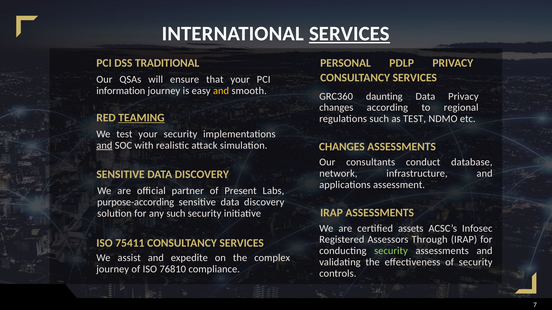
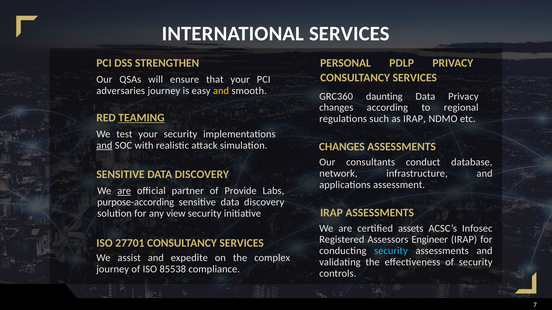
SERVICES at (349, 34) underline: present -> none
TRADITIONAL: TRADITIONAL -> STRENGTHEN
information: information -> adversaries
as TEST: TEST -> IRAP
are at (124, 191) underline: none -> present
Present: Present -> Provide
any such: such -> view
Through: Through -> Engineer
75411: 75411 -> 27701
security at (391, 251) colour: light green -> light blue
76810: 76810 -> 85538
